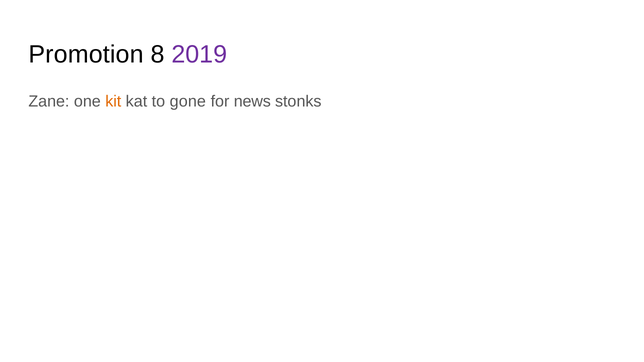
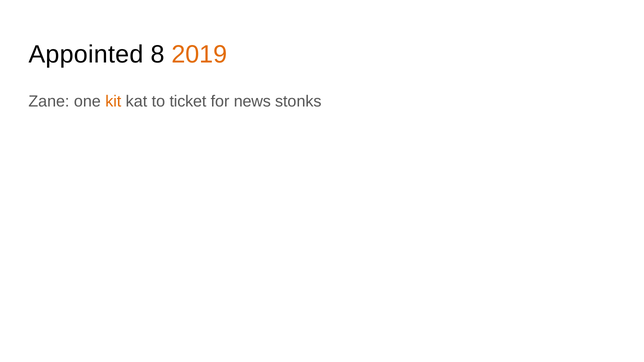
Promotion: Promotion -> Appointed
2019 colour: purple -> orange
gone: gone -> ticket
